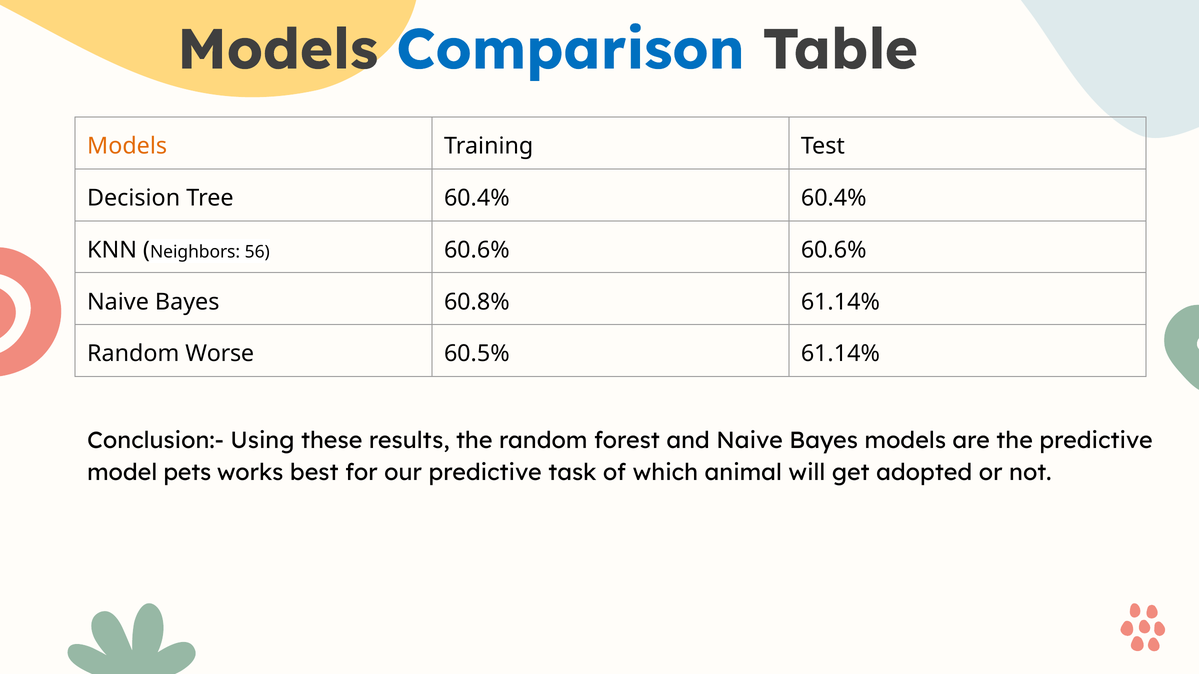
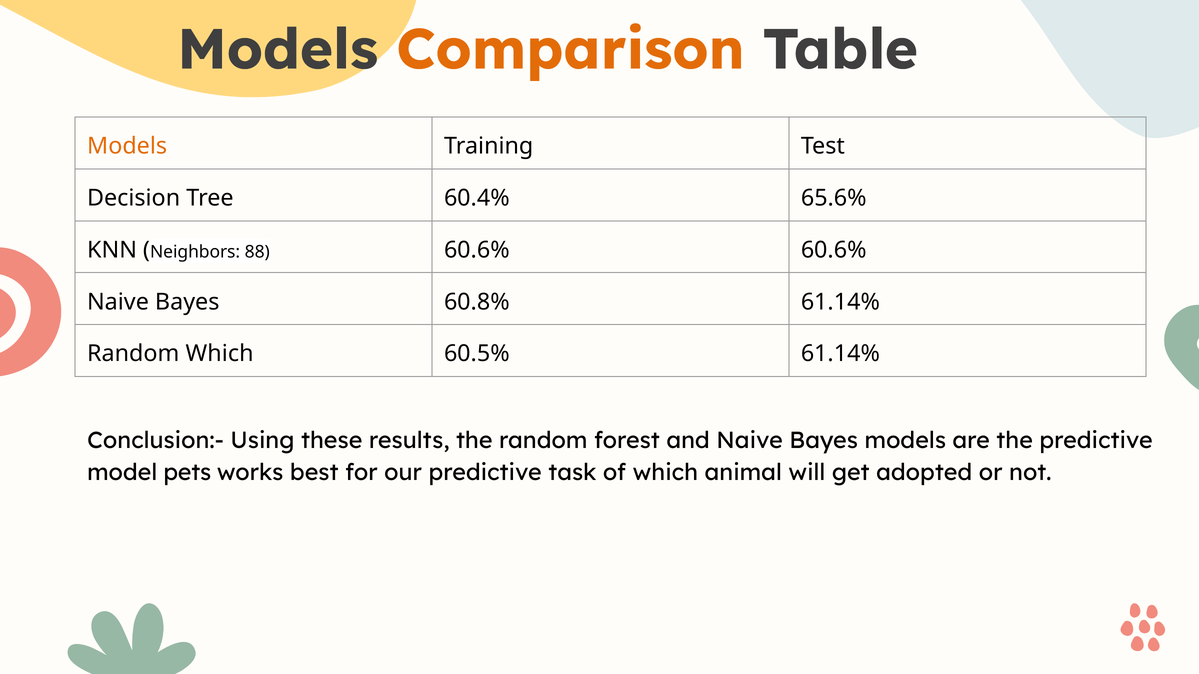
Comparison colour: blue -> orange
60.4% 60.4%: 60.4% -> 65.6%
56: 56 -> 88
Random Worse: Worse -> Which
